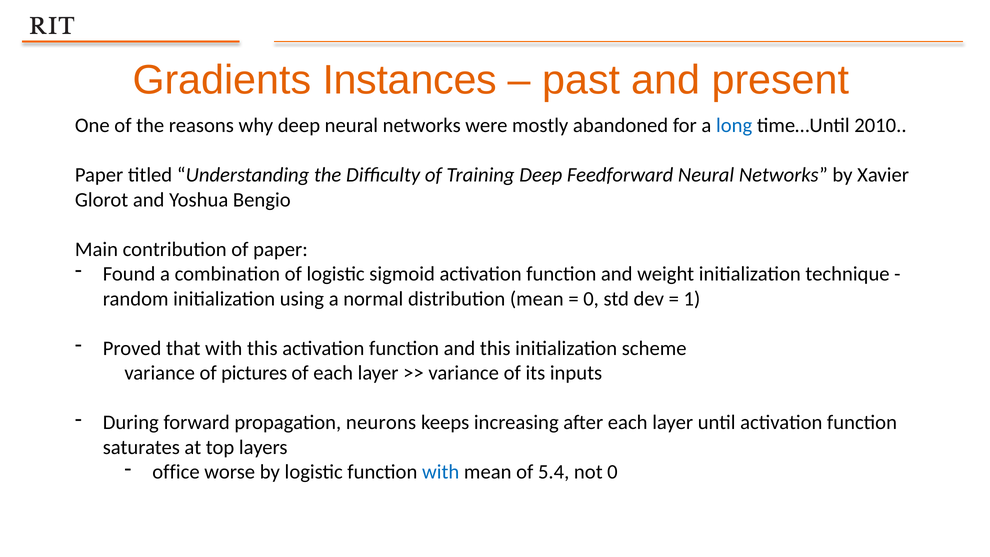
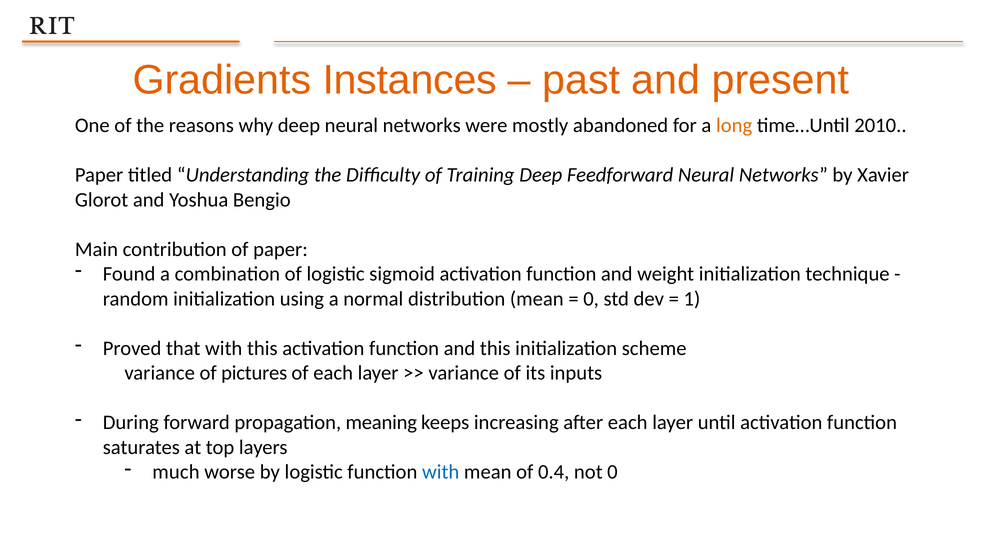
long colour: blue -> orange
neurons: neurons -> meaning
office: office -> much
5.4: 5.4 -> 0.4
